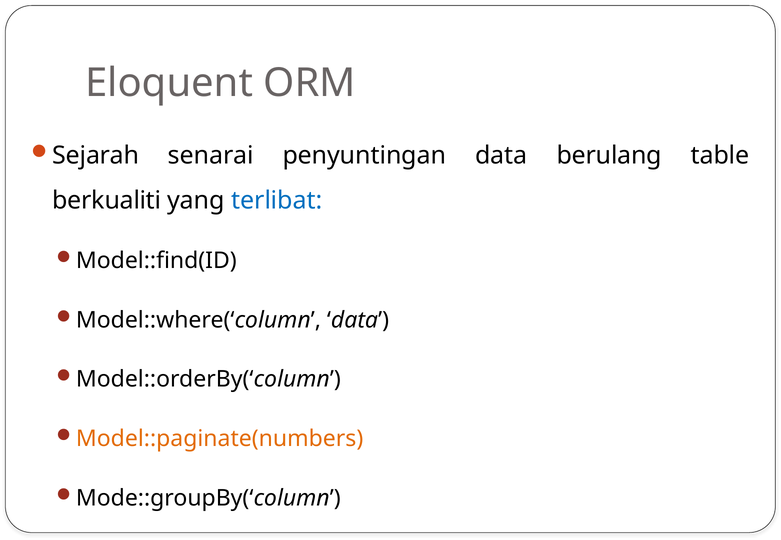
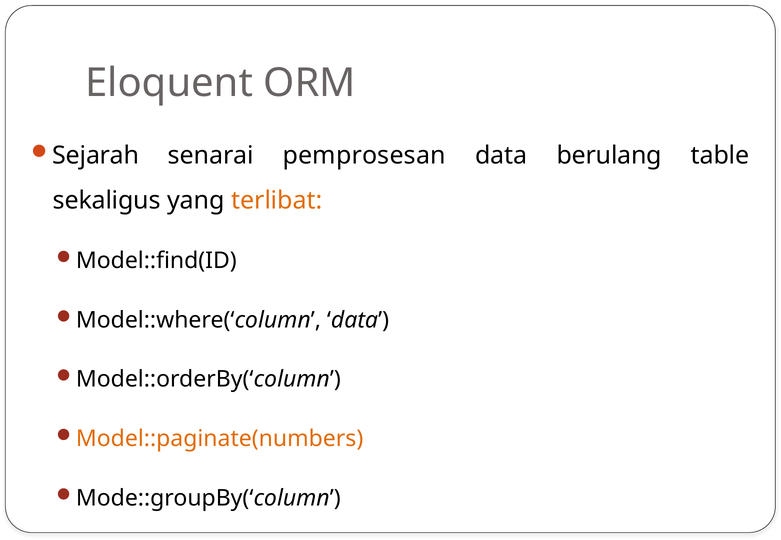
penyuntingan: penyuntingan -> pemprosesan
berkualiti: berkualiti -> sekaligus
terlibat colour: blue -> orange
